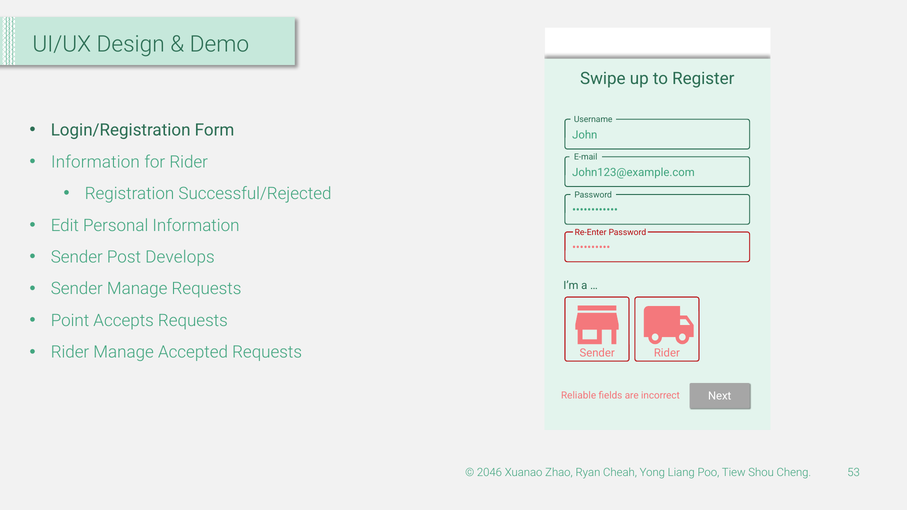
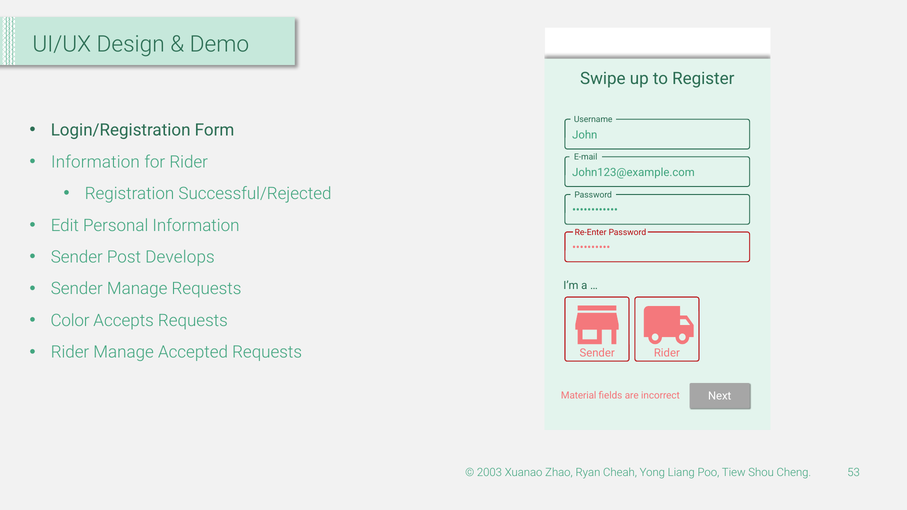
Point: Point -> Color
Reliable: Reliable -> Material
2046: 2046 -> 2003
